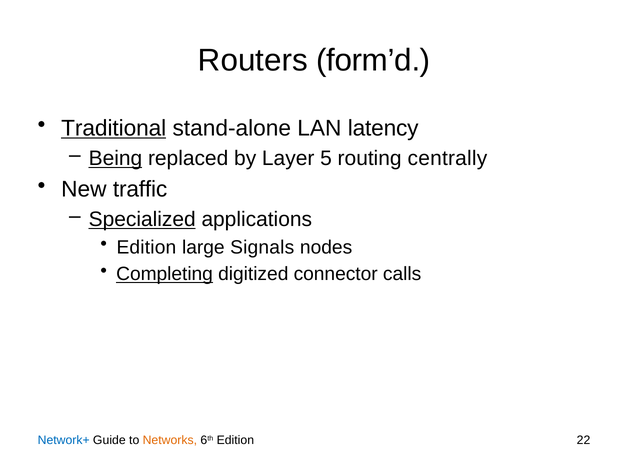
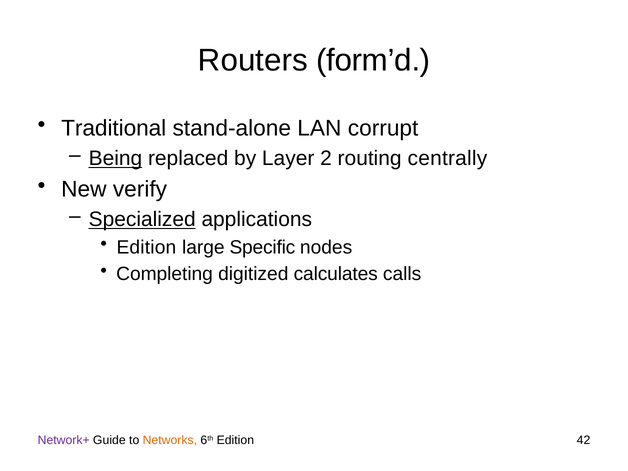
Traditional underline: present -> none
latency: latency -> corrupt
5: 5 -> 2
traffic: traffic -> verify
Signals: Signals -> Specific
Completing underline: present -> none
connector: connector -> calculates
Network+ colour: blue -> purple
22: 22 -> 42
